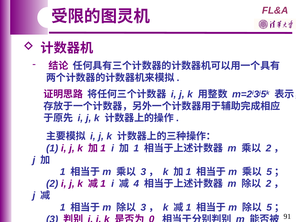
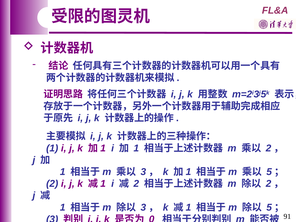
4 at (136, 184): 4 -> 2
